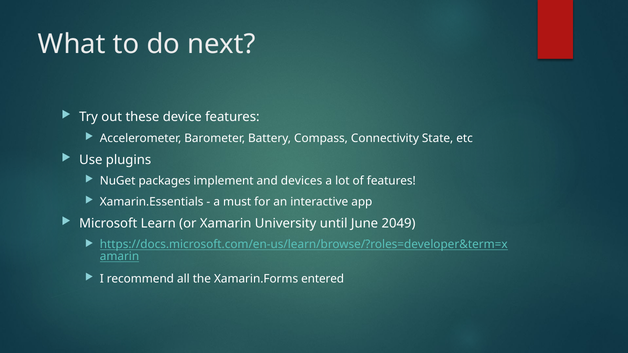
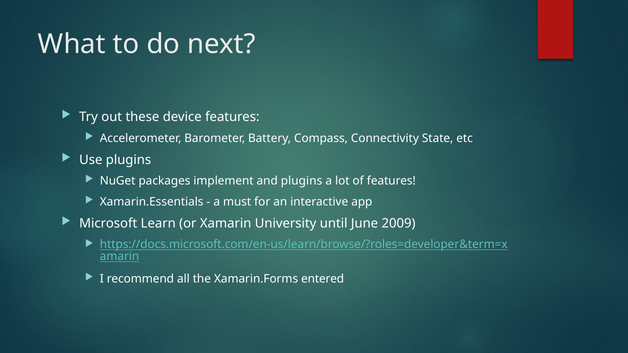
and devices: devices -> plugins
2049: 2049 -> 2009
